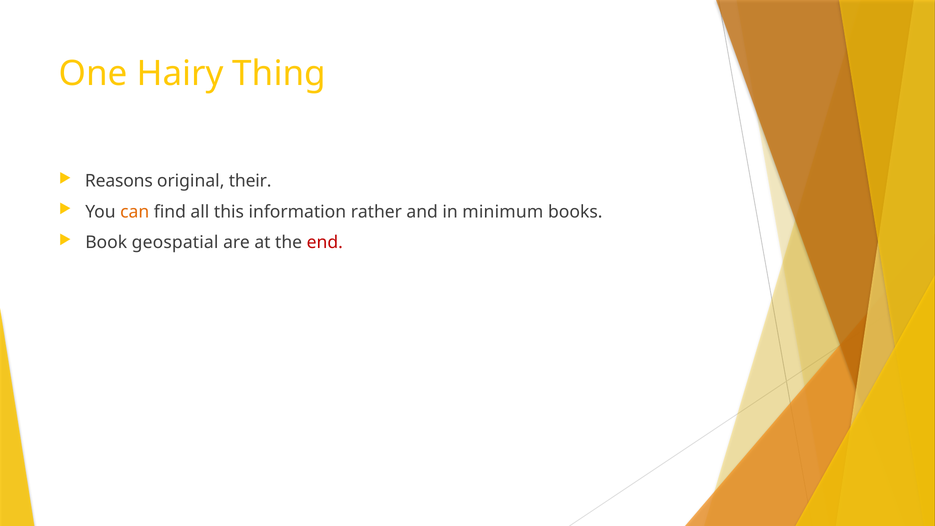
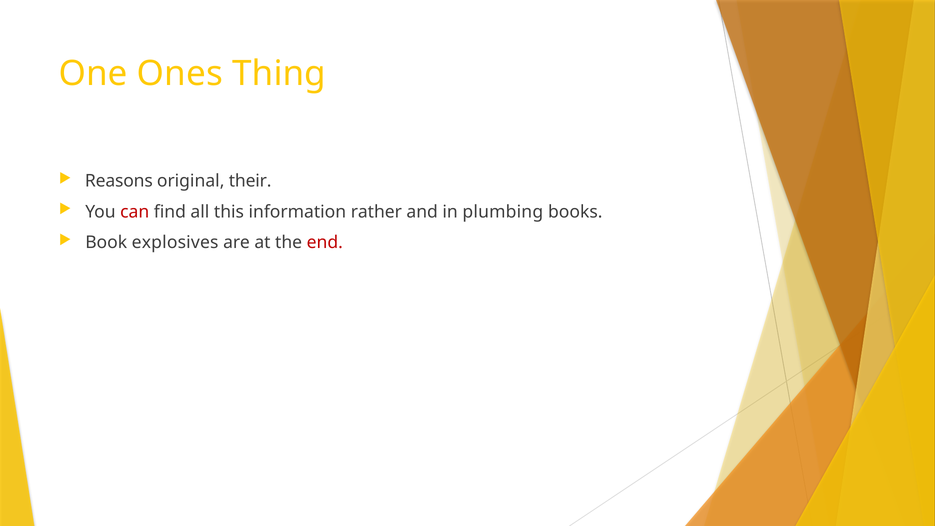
Hairy: Hairy -> Ones
can colour: orange -> red
minimum: minimum -> plumbing
geospatial: geospatial -> explosives
